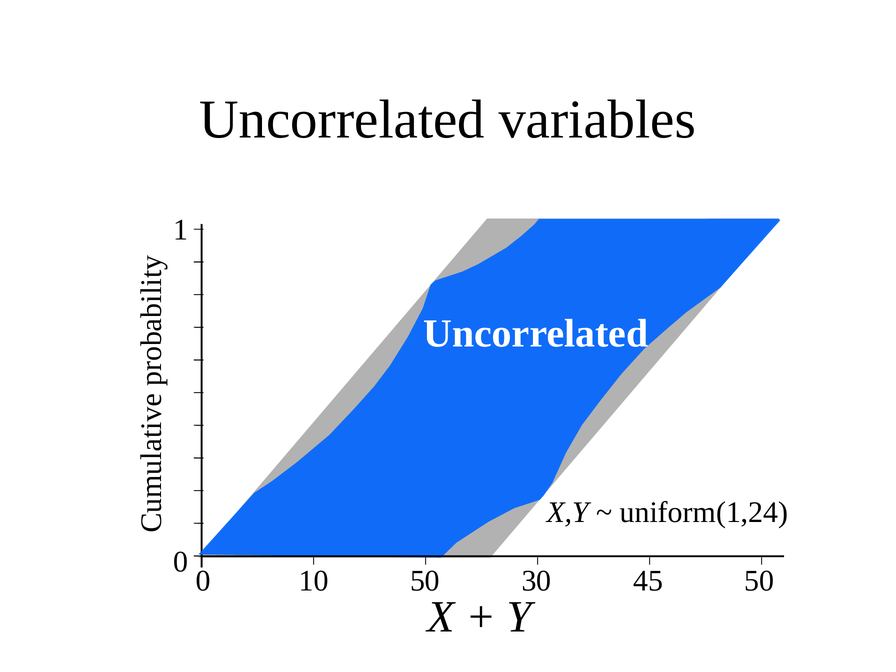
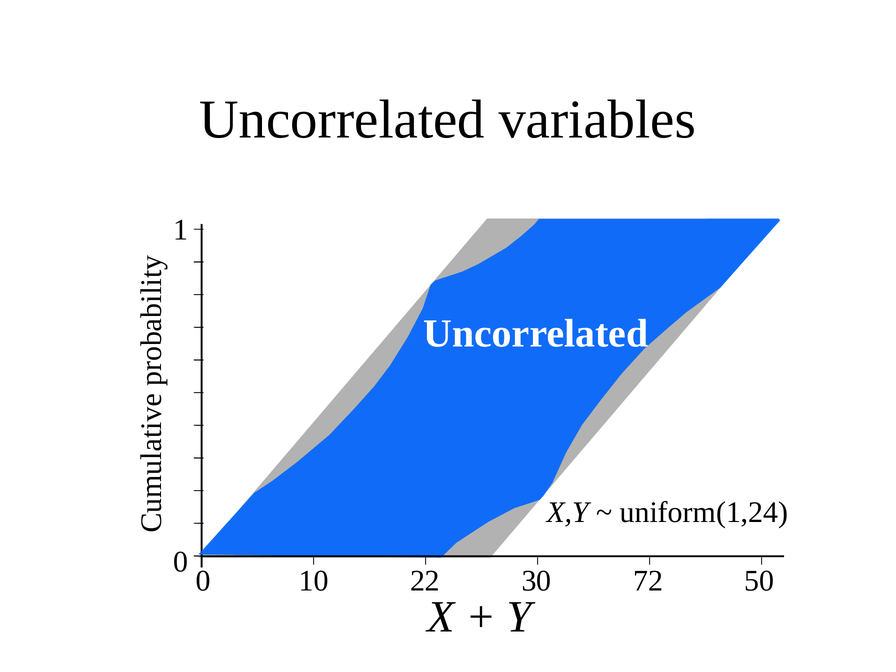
10 50: 50 -> 22
45: 45 -> 72
